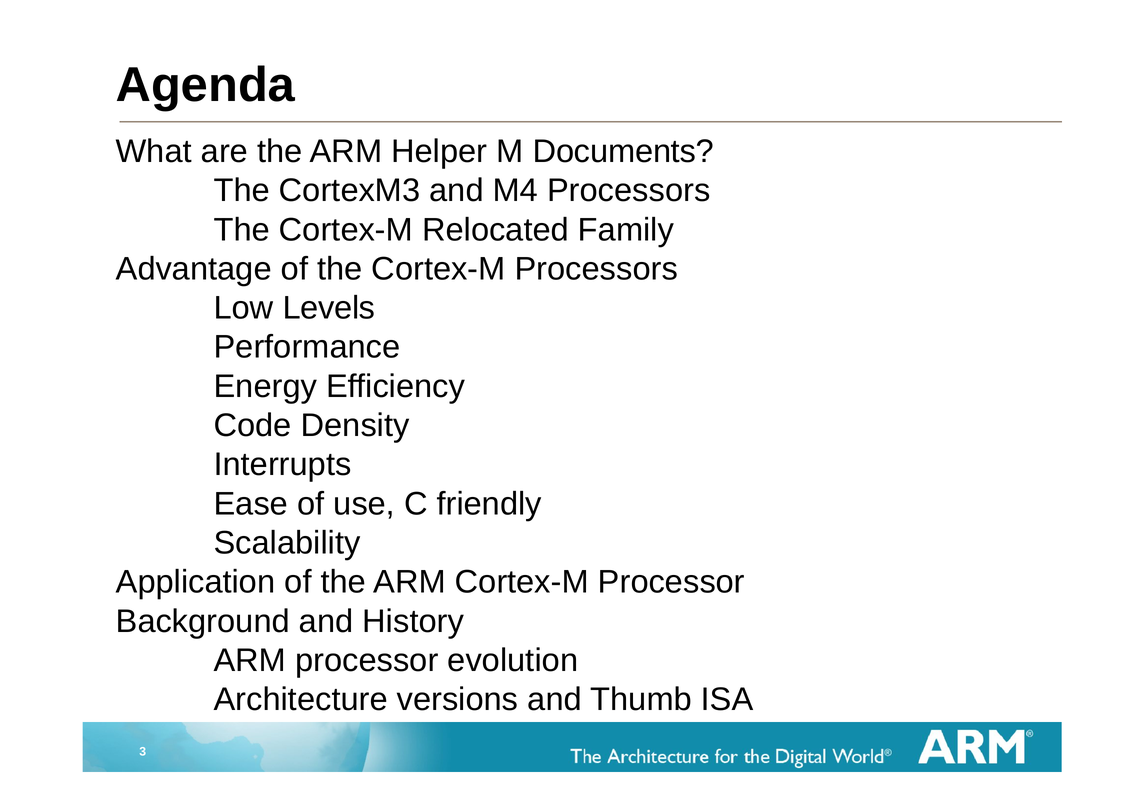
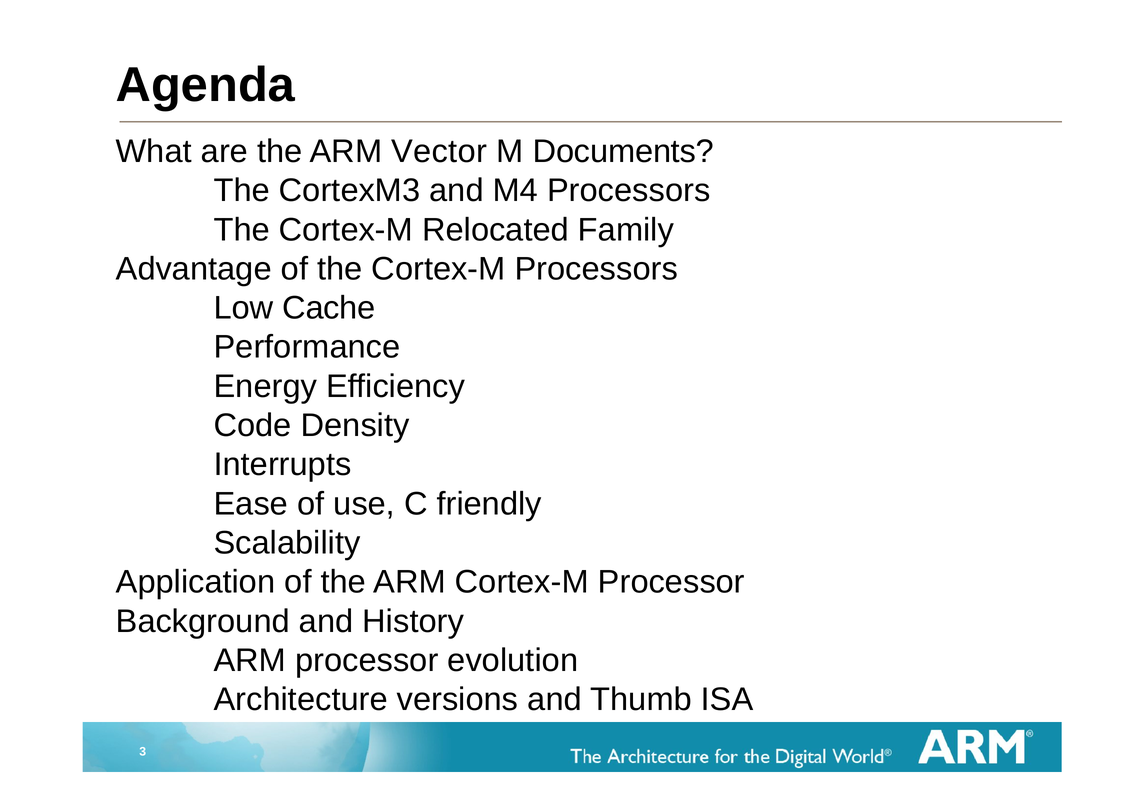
Helper: Helper -> Vector
Levels: Levels -> Cache
